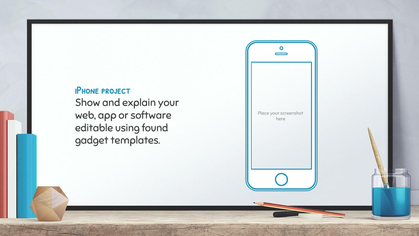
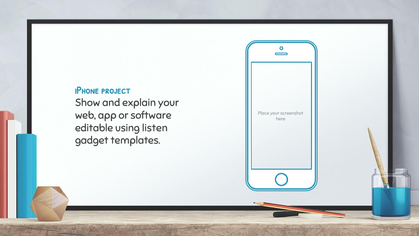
found: found -> listen
